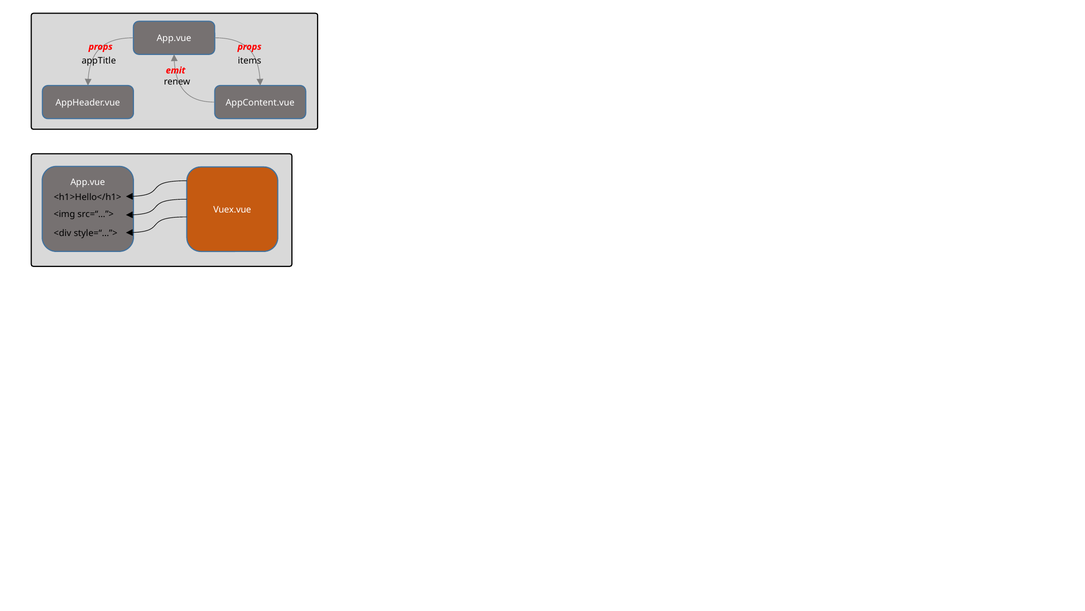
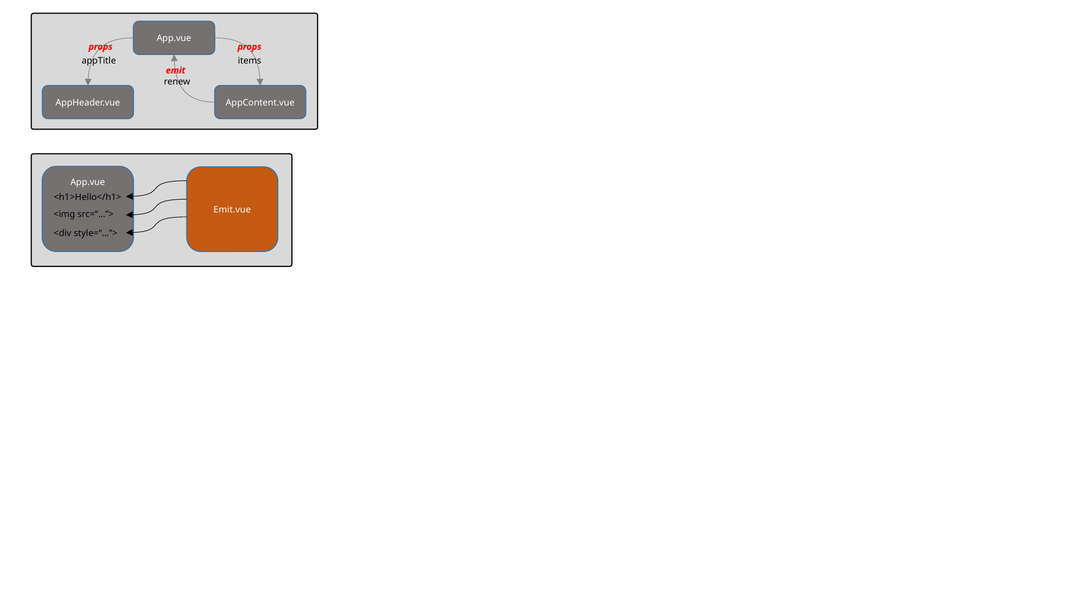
Vuex.vue: Vuex.vue -> Emit.vue
